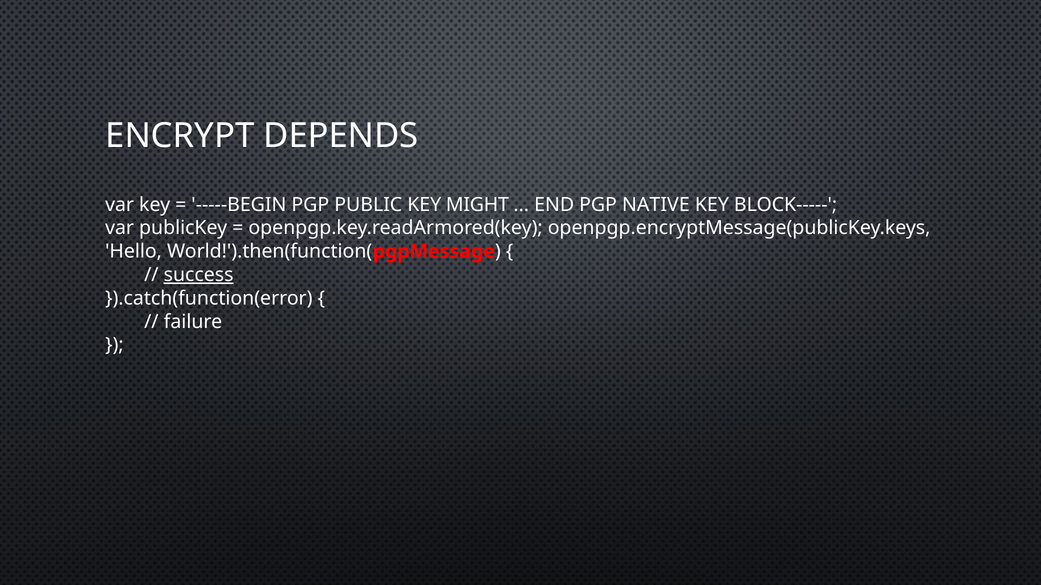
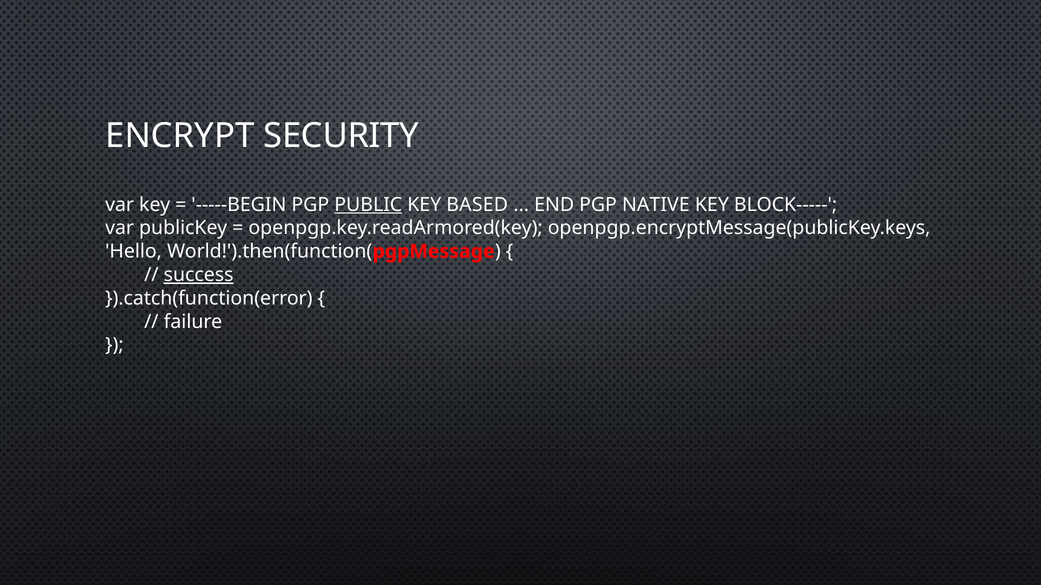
DEPENDS: DEPENDS -> SECURITY
PUBLIC underline: none -> present
MIGHT: MIGHT -> BASED
